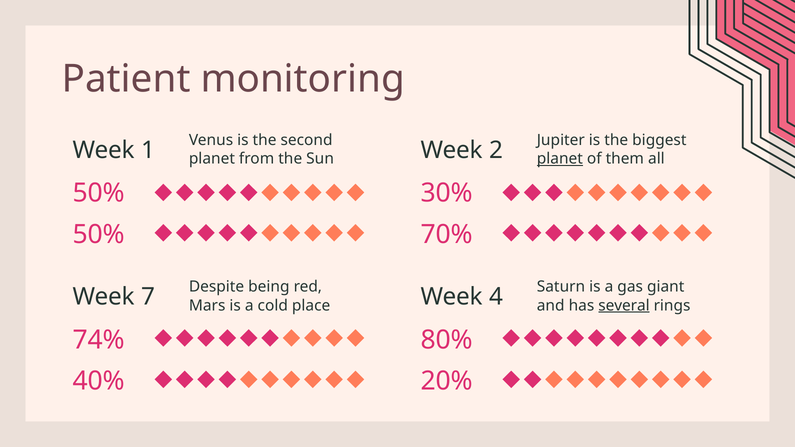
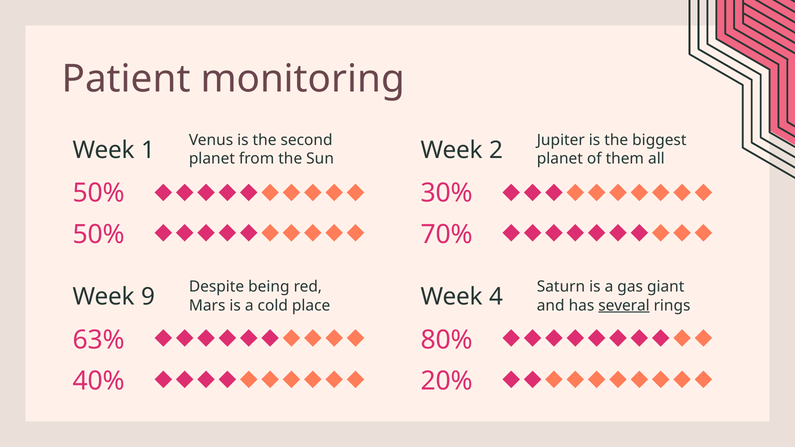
planet at (560, 159) underline: present -> none
7: 7 -> 9
74%: 74% -> 63%
